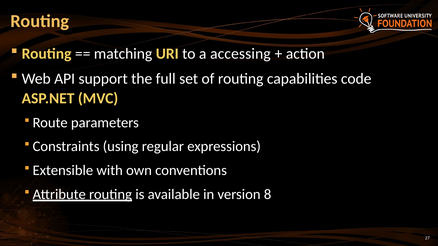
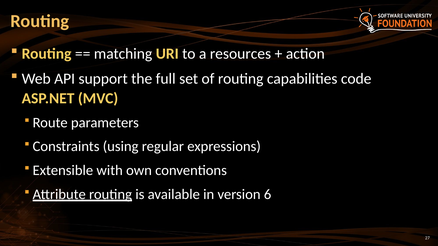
accessing: accessing -> resources
8: 8 -> 6
